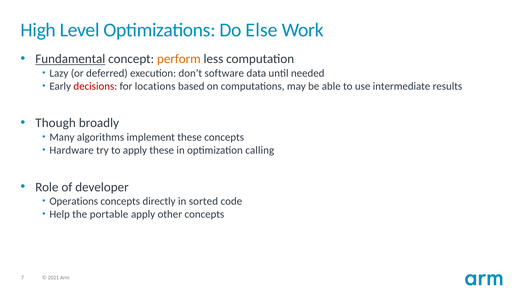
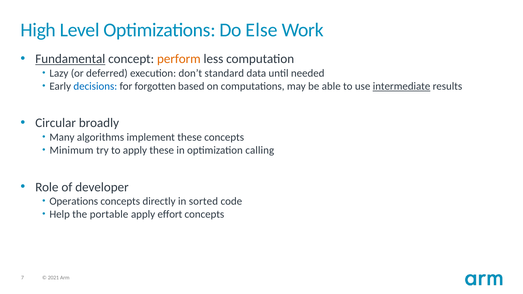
software: software -> standard
decisions colour: red -> blue
locations: locations -> forgotten
intermediate underline: none -> present
Though: Though -> Circular
Hardware: Hardware -> Minimum
other: other -> effort
